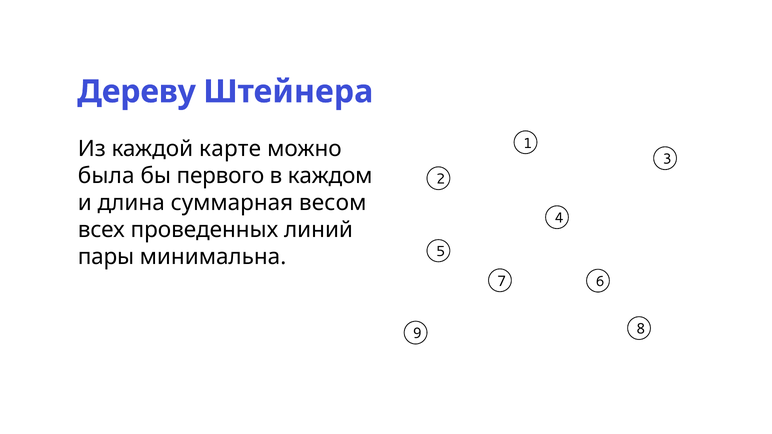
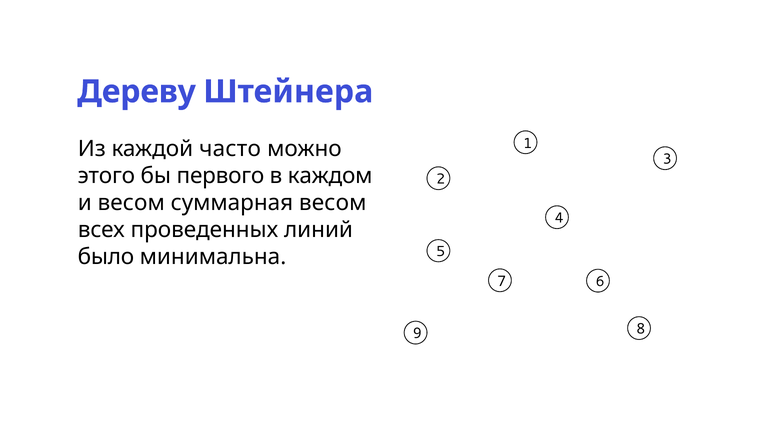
карте: карте -> часто
была: была -> этого
и длина: длина -> весом
пары: пары -> было
